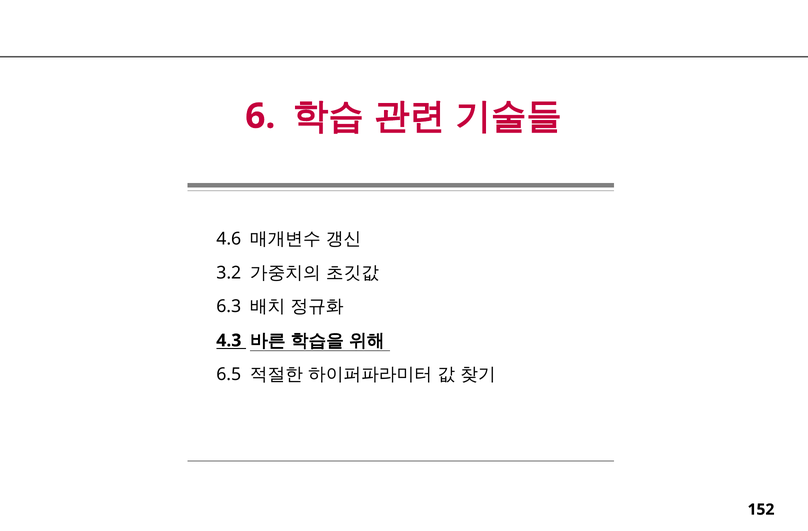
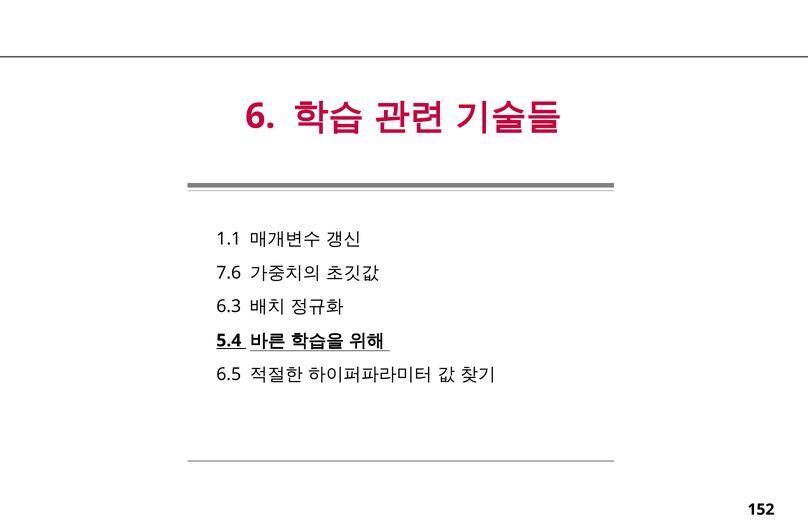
4.6: 4.6 -> 1.1
3.2: 3.2 -> 7.6
4.3: 4.3 -> 5.4
